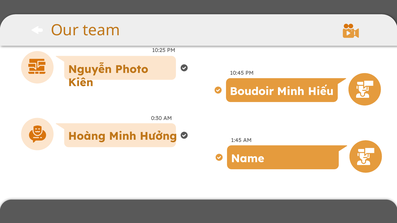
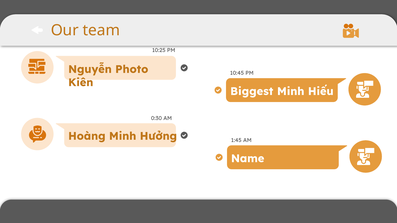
Boudoir: Boudoir -> Biggest
